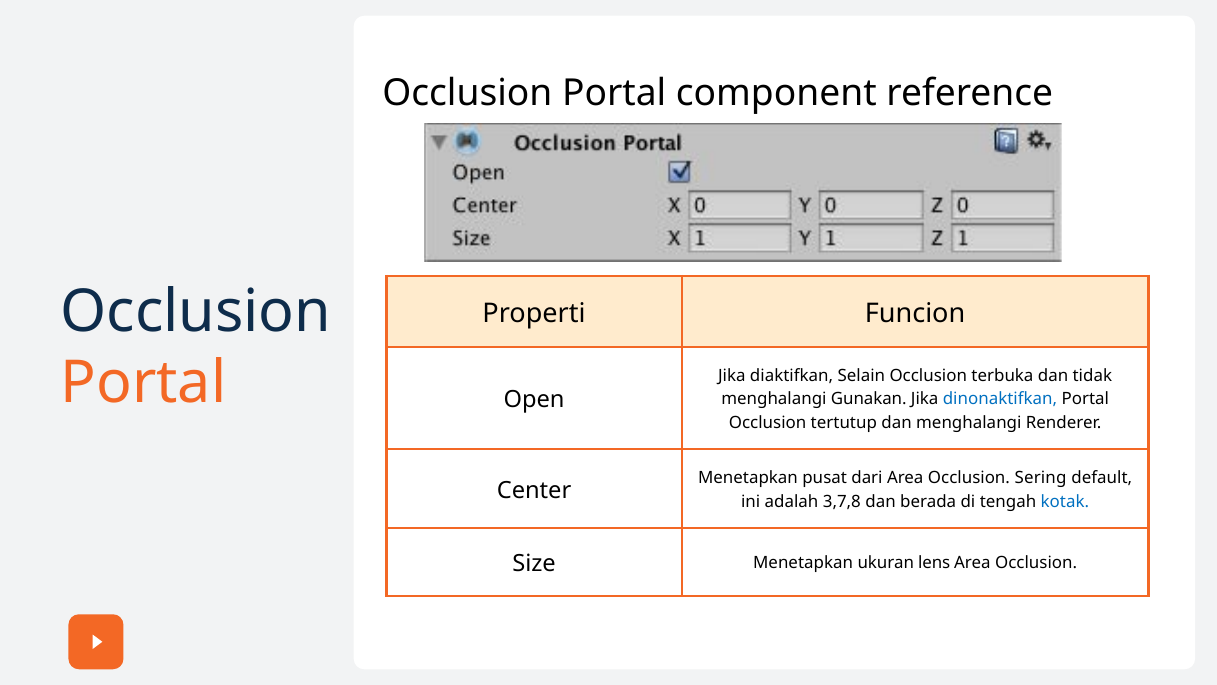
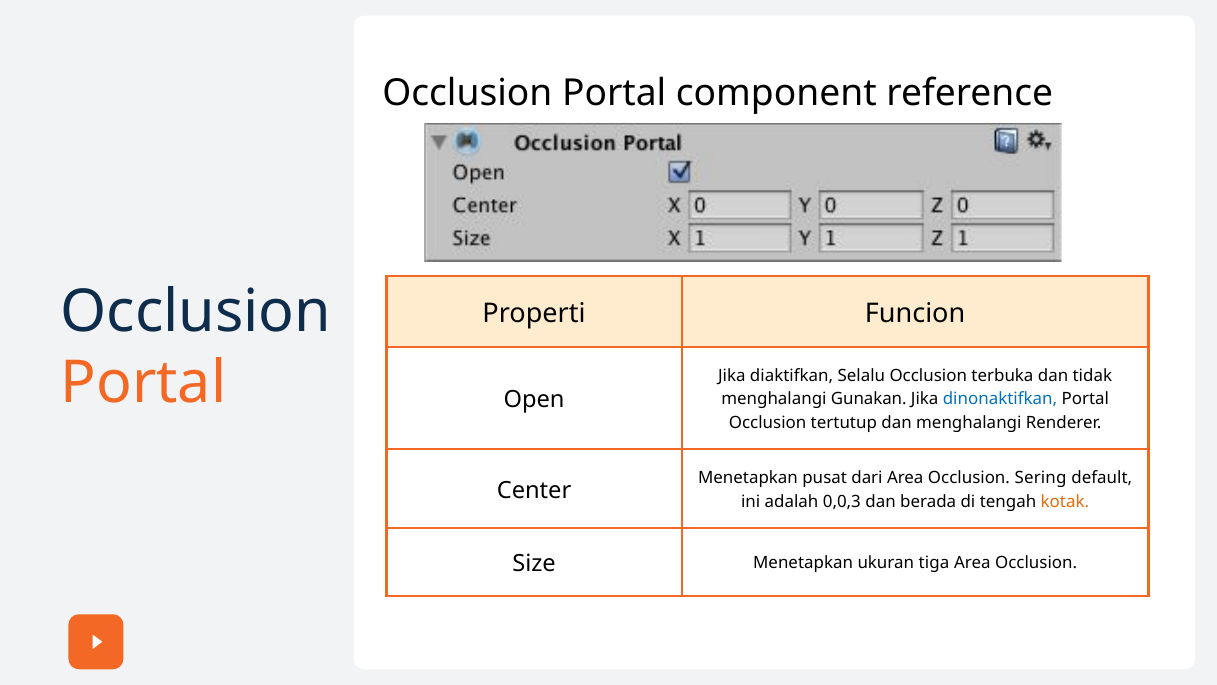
Selain: Selain -> Selalu
3,7,8: 3,7,8 -> 0,0,3
kotak colour: blue -> orange
lens: lens -> tiga
